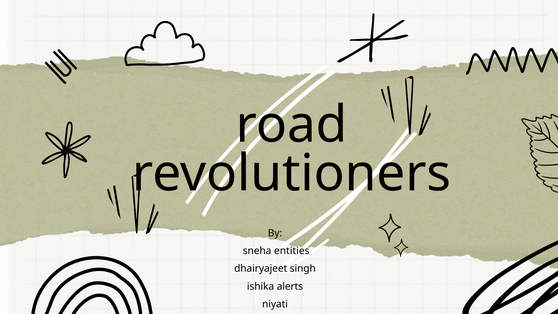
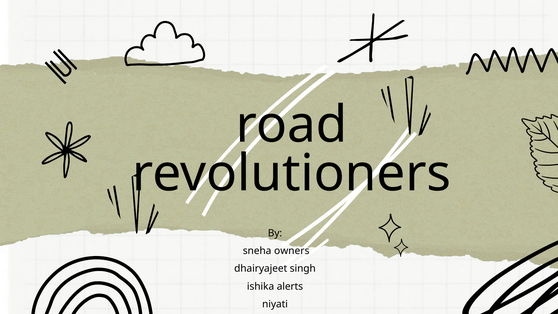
entities: entities -> owners
